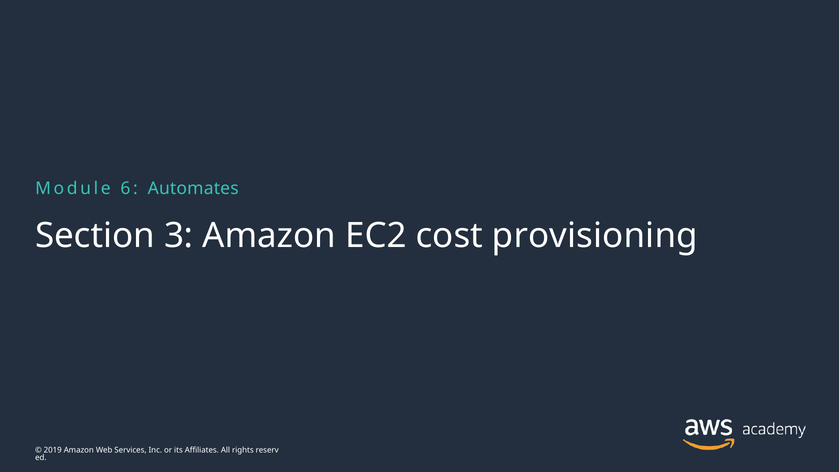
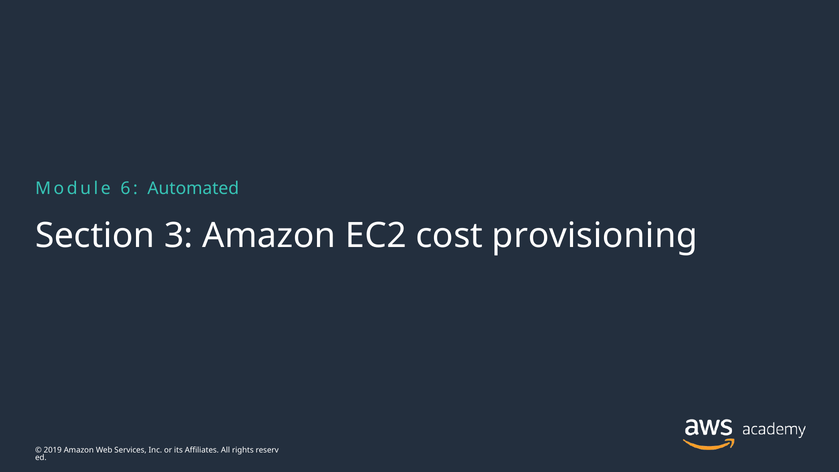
Automates: Automates -> Automated
